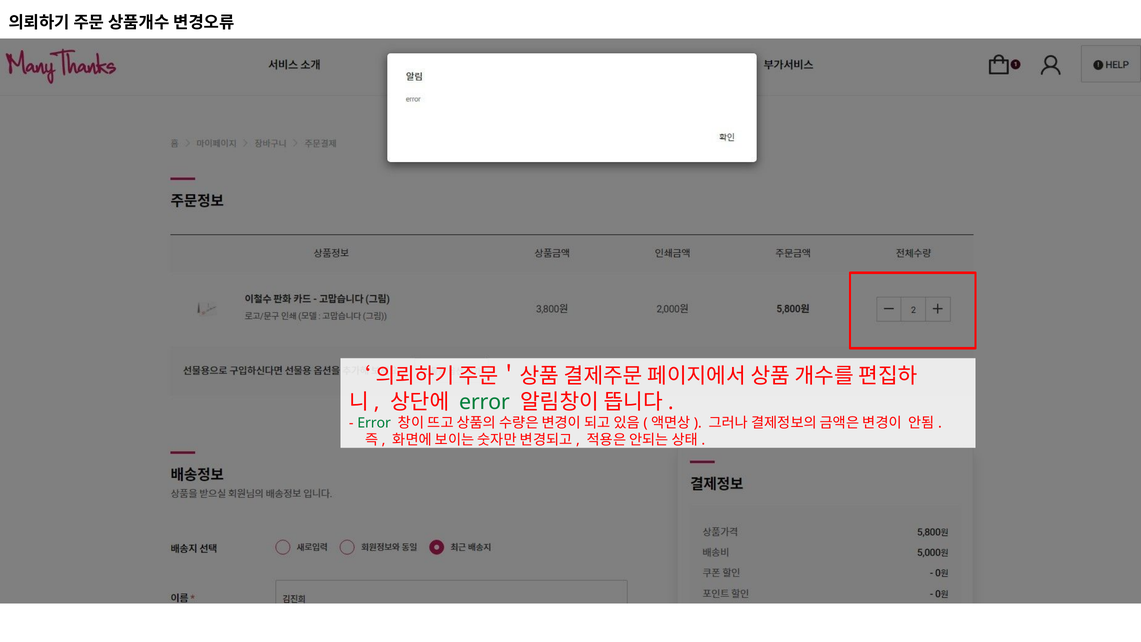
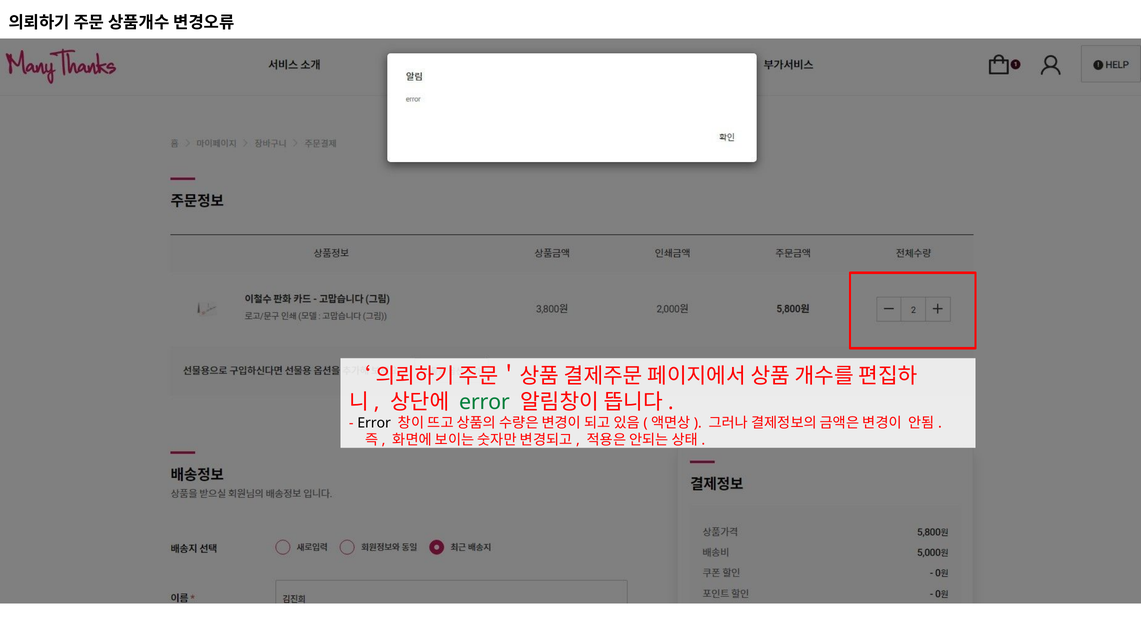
Error at (374, 423) colour: green -> black
